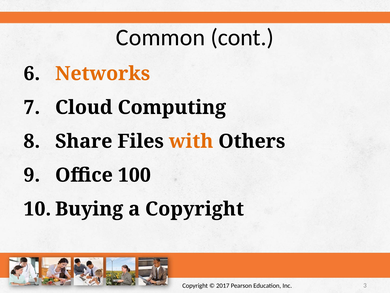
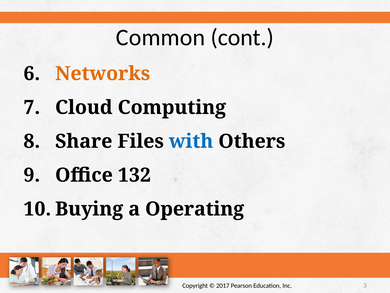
with colour: orange -> blue
100: 100 -> 132
a Copyright: Copyright -> Operating
